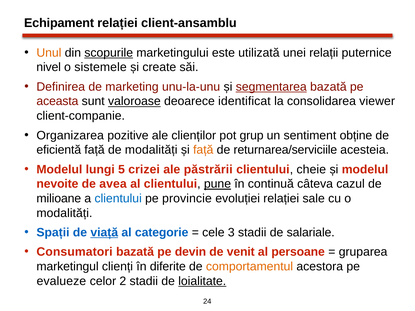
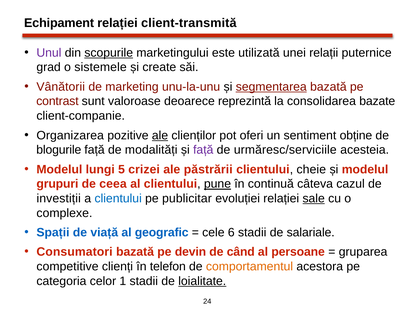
client-ansamblu: client-ansamblu -> client-transmită
Unul colour: orange -> purple
nivel: nivel -> grad
Definirea: Definirea -> Vânătorii
aceasta: aceasta -> contrast
valoroase underline: present -> none
identificat: identificat -> reprezintă
viewer: viewer -> bazate
ale at (160, 135) underline: none -> present
grup: grup -> oferi
eficientă: eficientă -> blogurile
față at (203, 150) colour: orange -> purple
returnarea/serviciile: returnarea/serviciile -> urmăresc/serviciile
nevoite: nevoite -> grupuri
avea: avea -> ceea
milioane: milioane -> investiții
provincie: provincie -> publicitar
sale underline: none -> present
modalități at (64, 213): modalități -> complexe
viață underline: present -> none
categorie: categorie -> geografic
3: 3 -> 6
venit: venit -> când
marketingul: marketingul -> competitive
diferite: diferite -> telefon
evalueze: evalueze -> categoria
2: 2 -> 1
